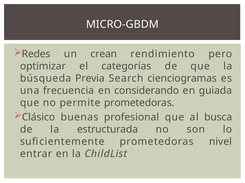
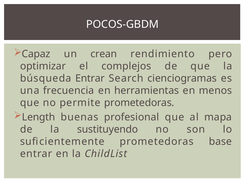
MICRO-GBDM: MICRO-GBDM -> POCOS-GBDM
Redes: Redes -> Capaz
categorías: categorías -> complejos
búsqueda Previa: Previa -> Entrar
considerando: considerando -> herramientas
guiada: guiada -> menos
Clásico: Clásico -> Length
busca: busca -> mapa
estructurada: estructurada -> sustituyendo
nivel: nivel -> base
